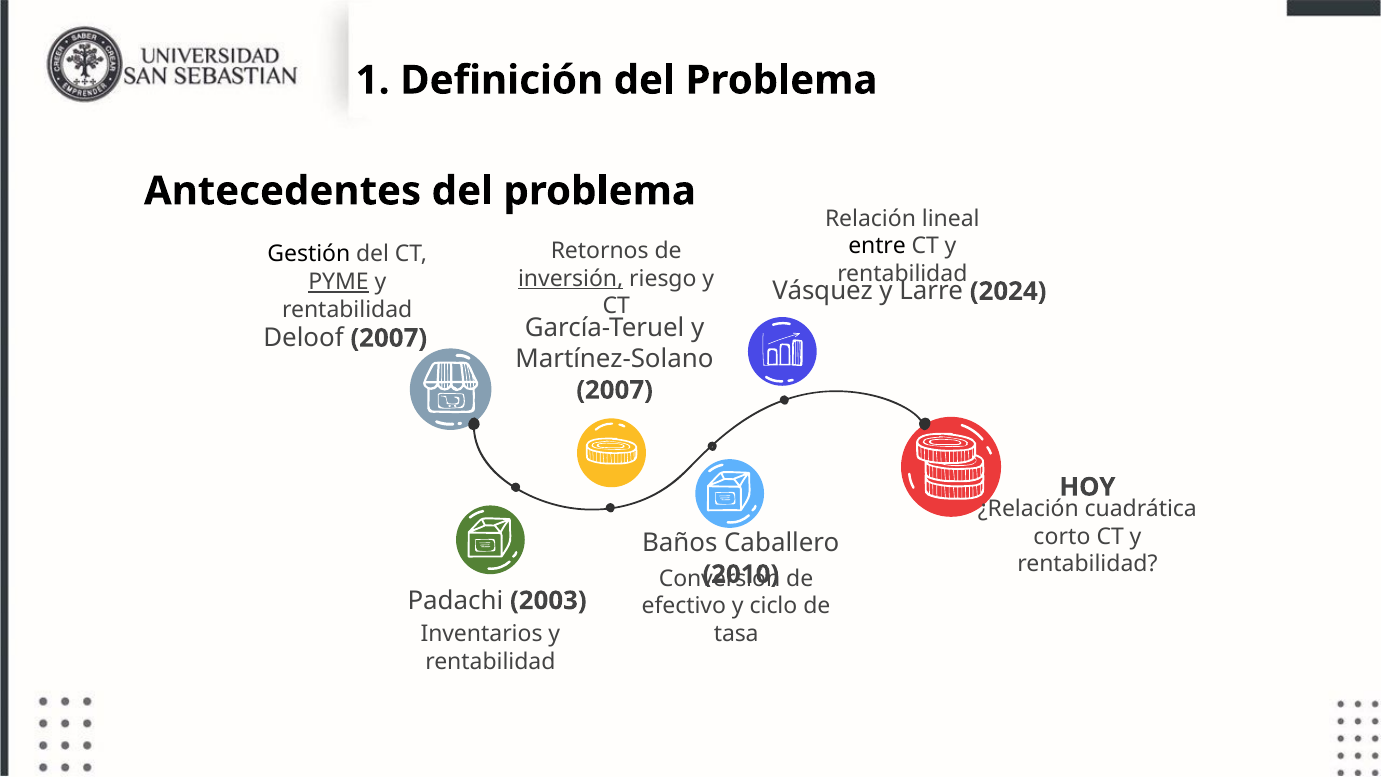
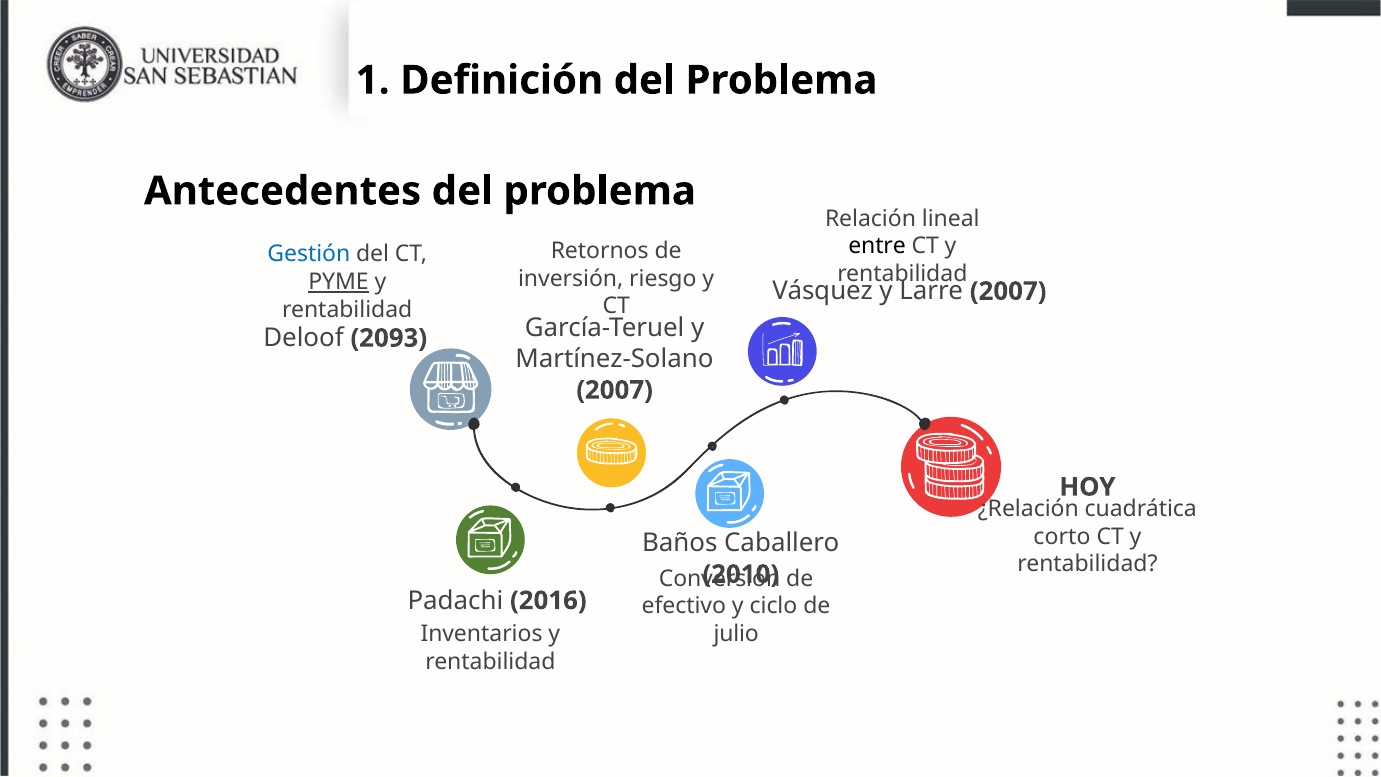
Gestión colour: black -> blue
inversión underline: present -> none
Larre 2024: 2024 -> 2007
Deloof 2007: 2007 -> 2093
2003: 2003 -> 2016
tasa: tasa -> julio
